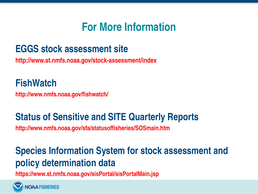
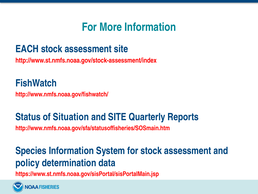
EGGS: EGGS -> EACH
Sensitive: Sensitive -> Situation
